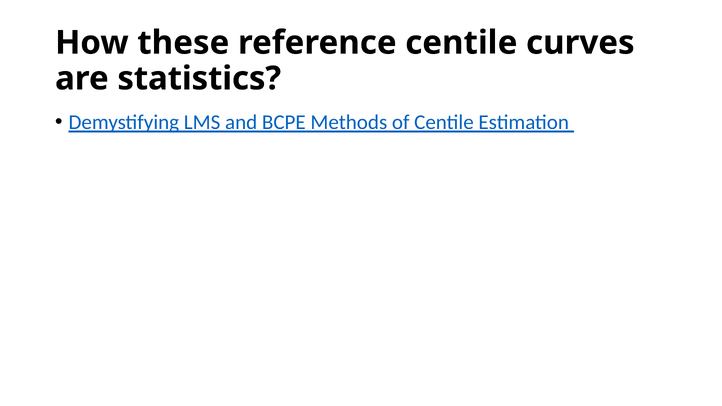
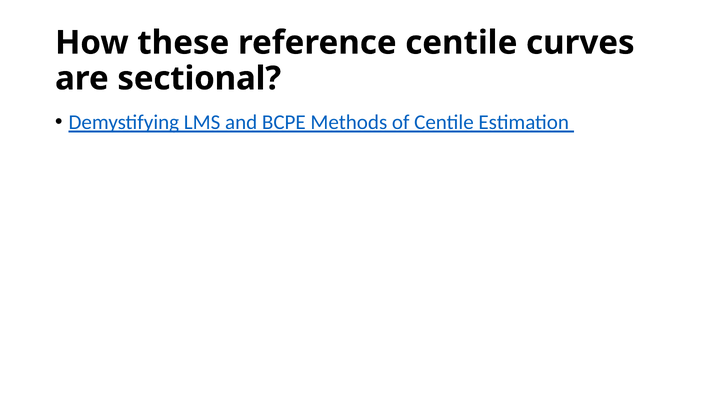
statistics: statistics -> sectional
